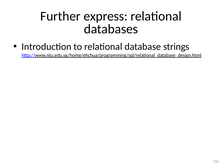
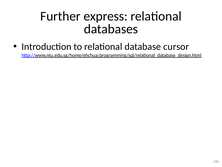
strings: strings -> cursor
